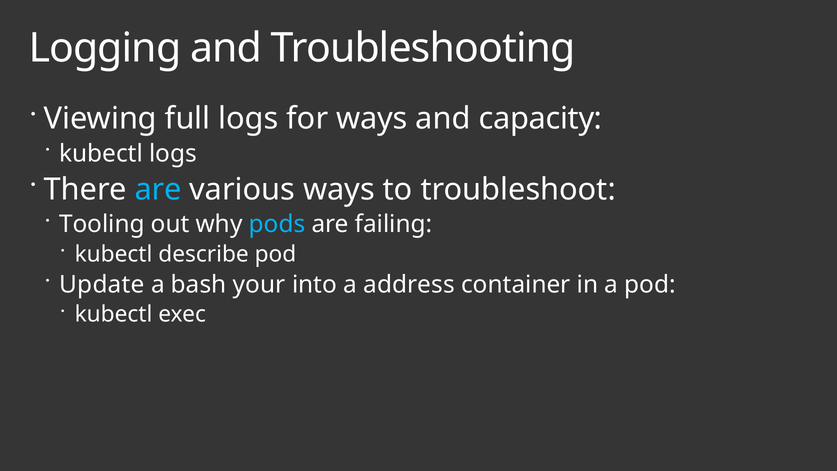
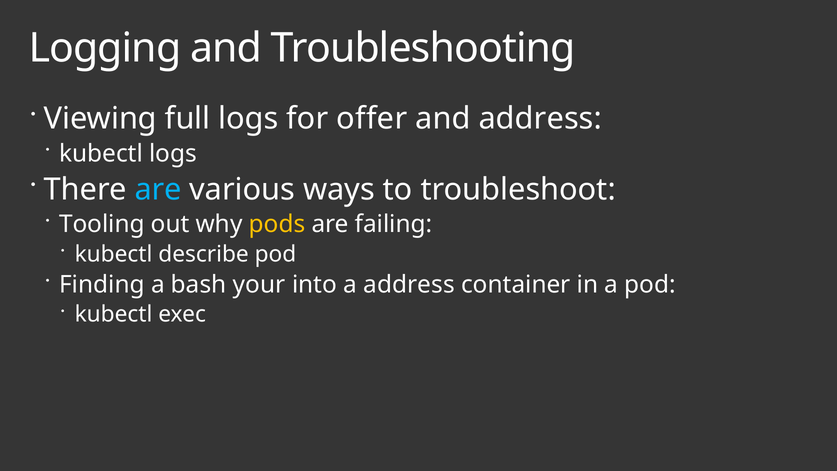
for ways: ways -> offer
and capacity: capacity -> address
pods colour: light blue -> yellow
Update: Update -> Finding
